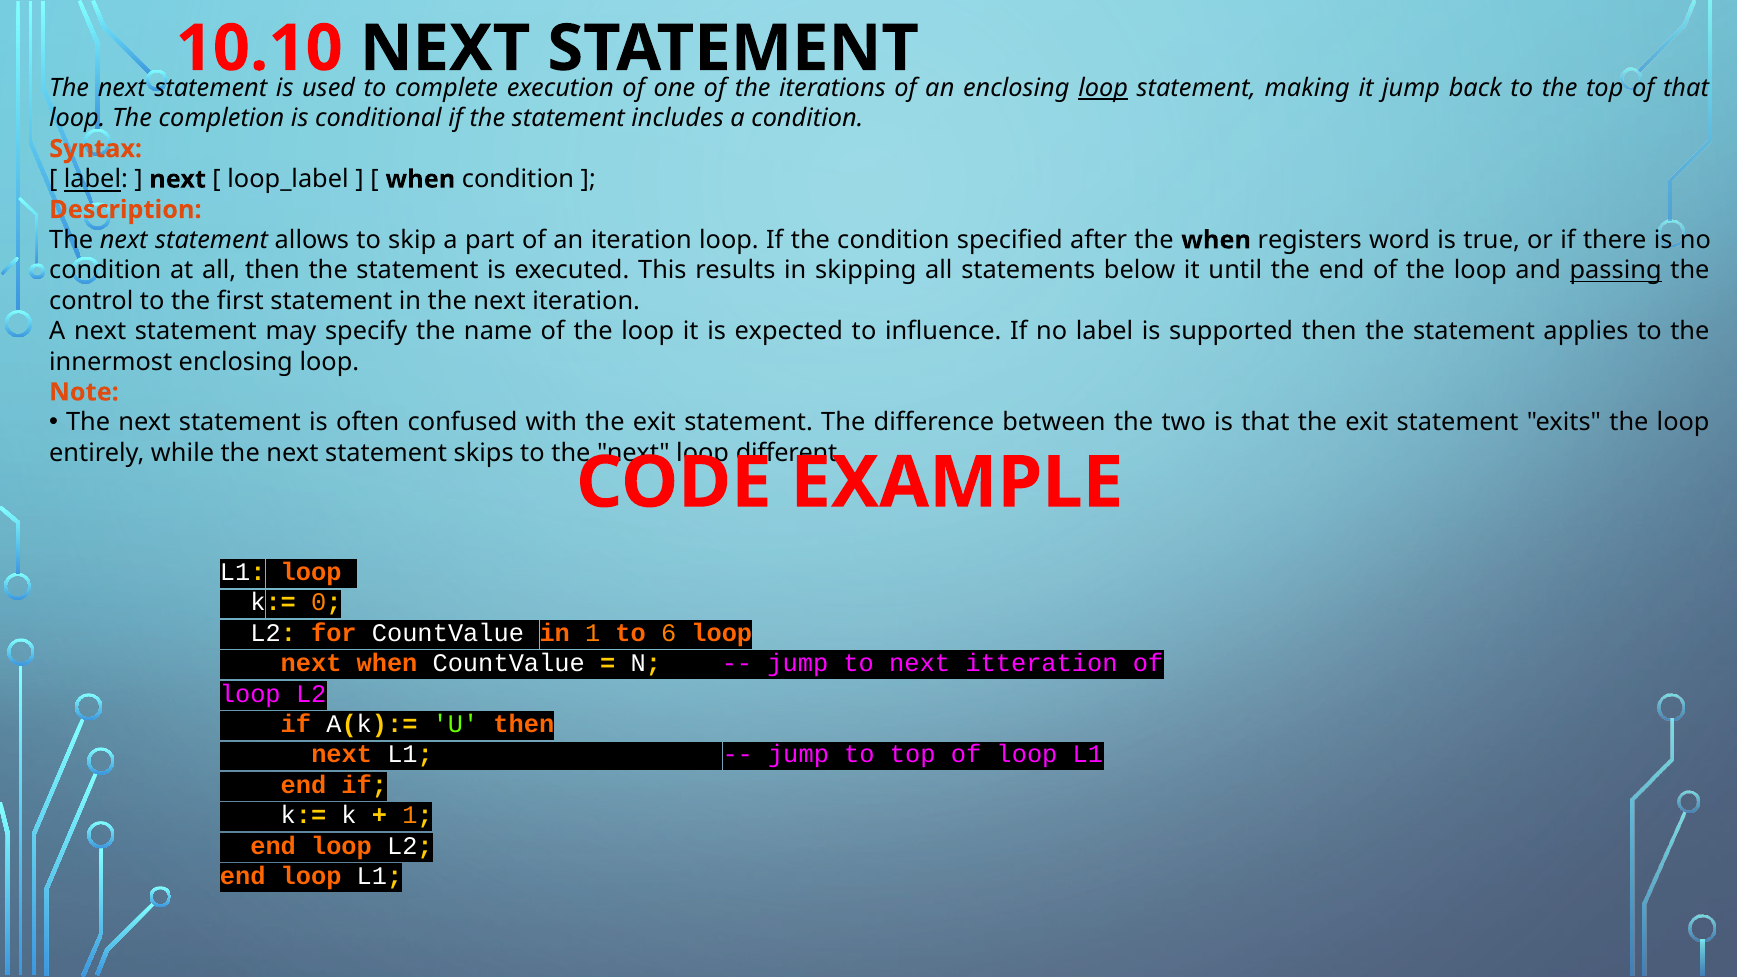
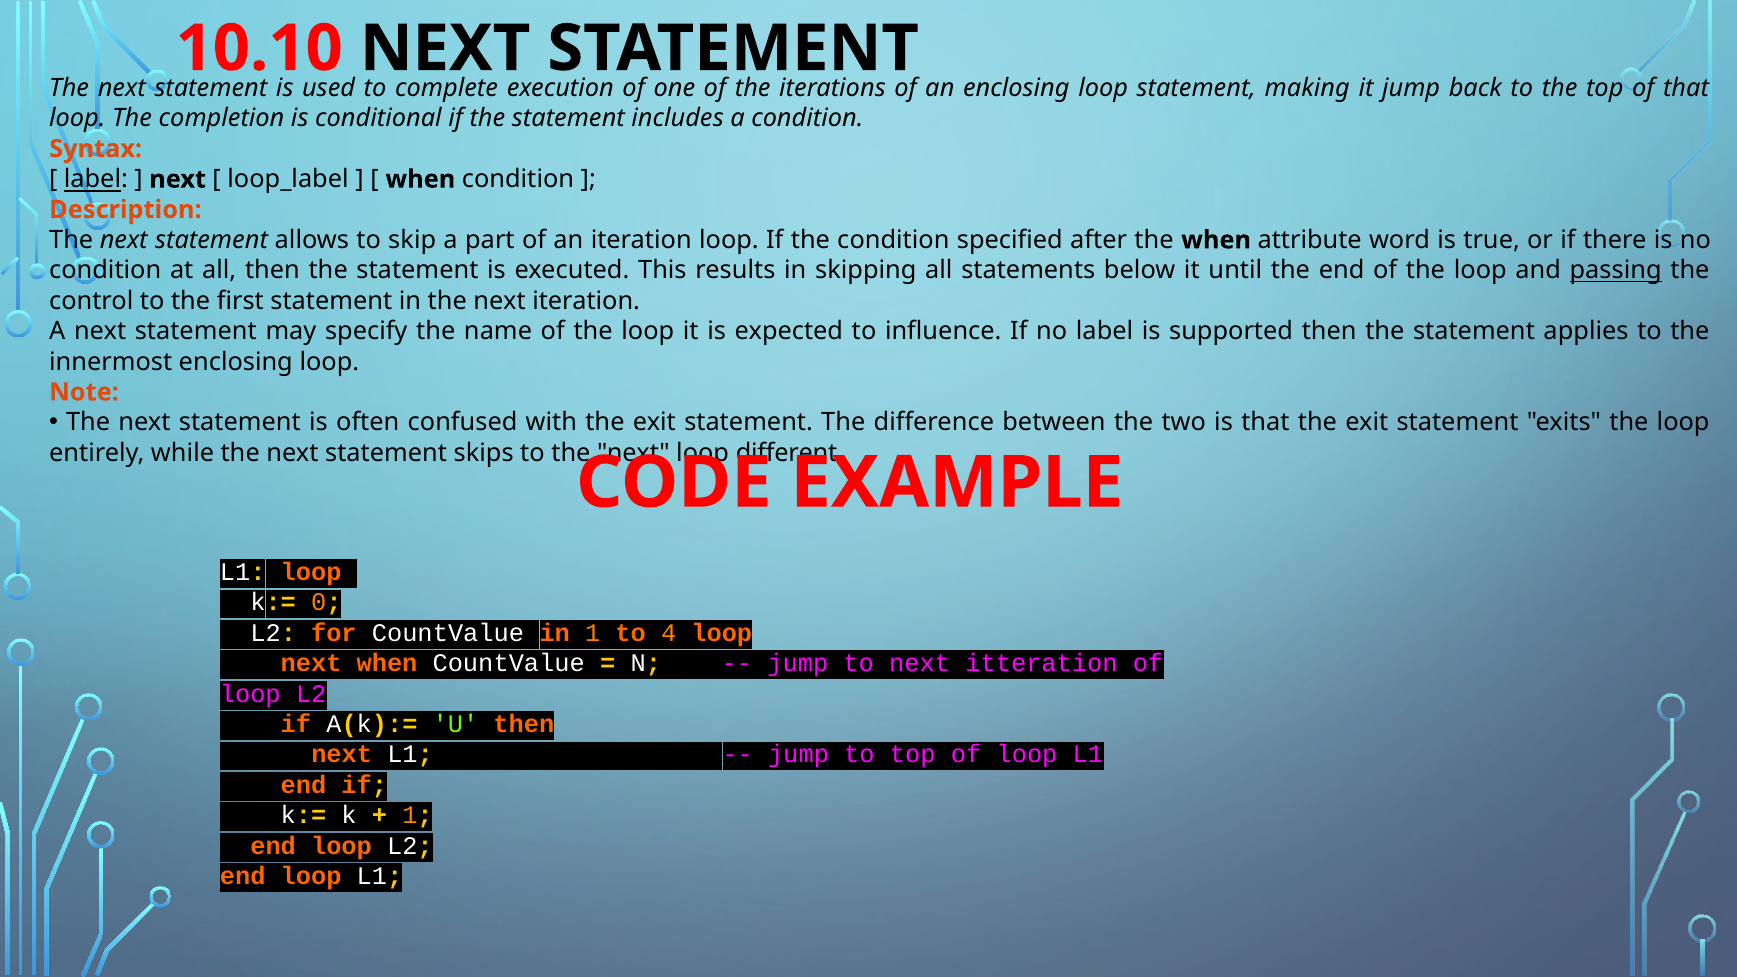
loop at (1103, 88) underline: present -> none
registers: registers -> attribute
6: 6 -> 4
